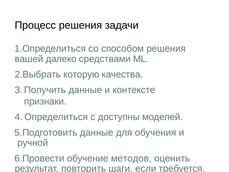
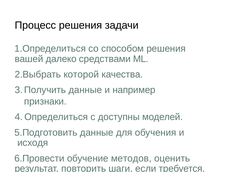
которую: которую -> которой
контексте: контексте -> например
ручной: ручной -> исходя
